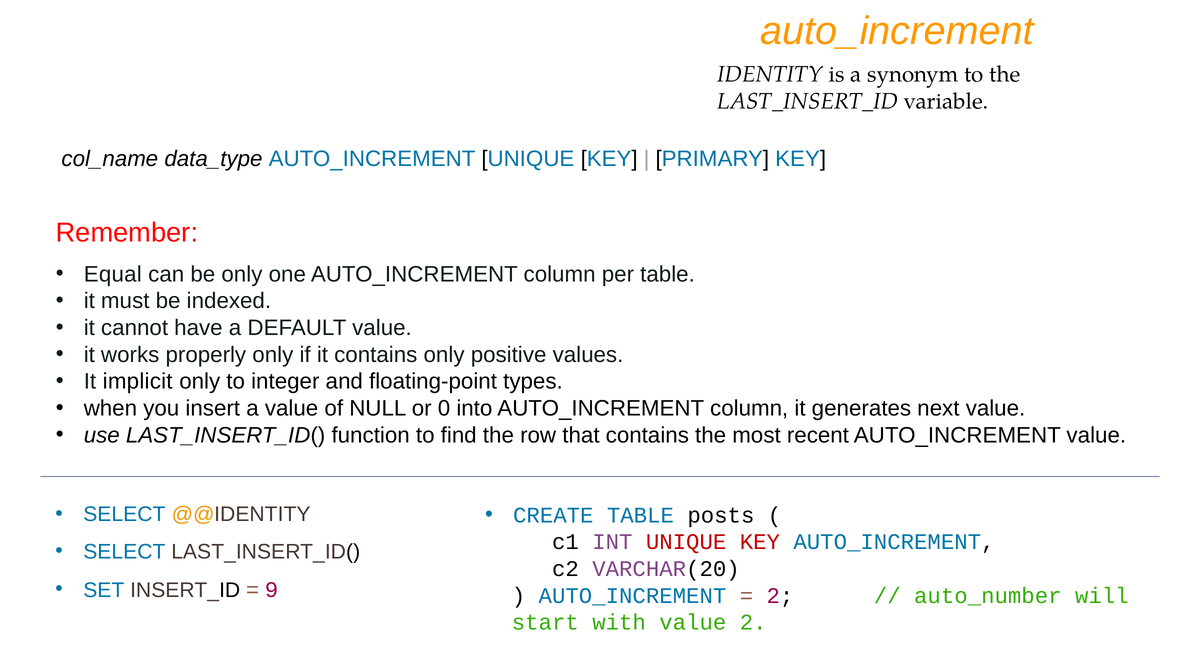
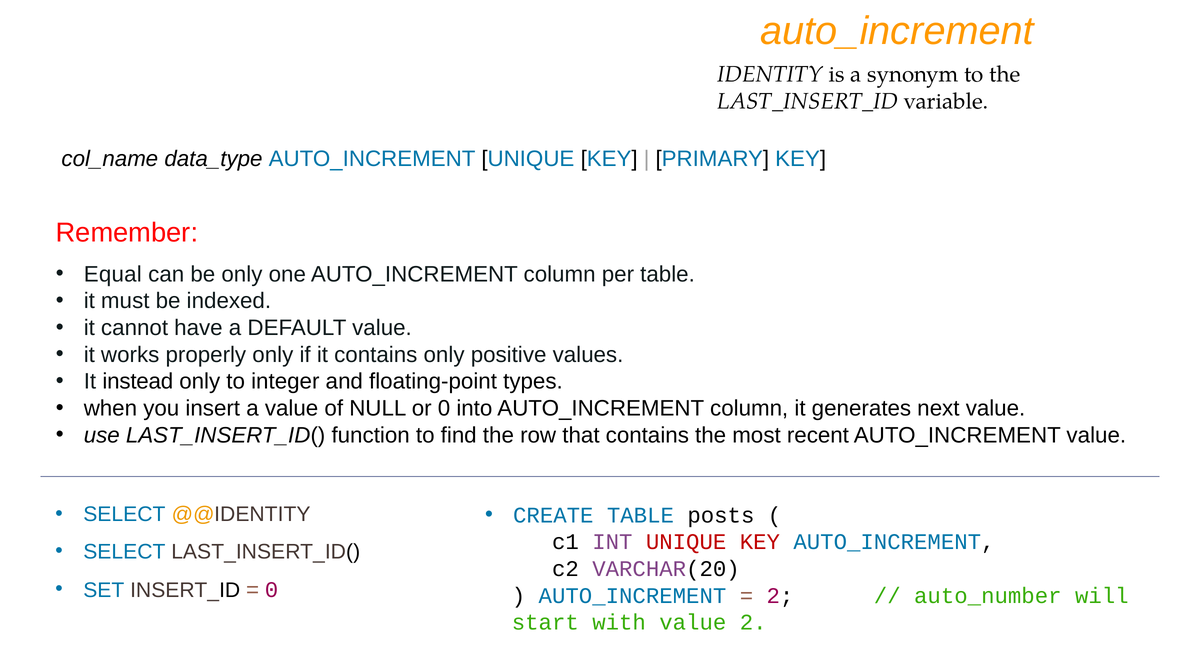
implicit: implicit -> instead
9 at (272, 589): 9 -> 0
